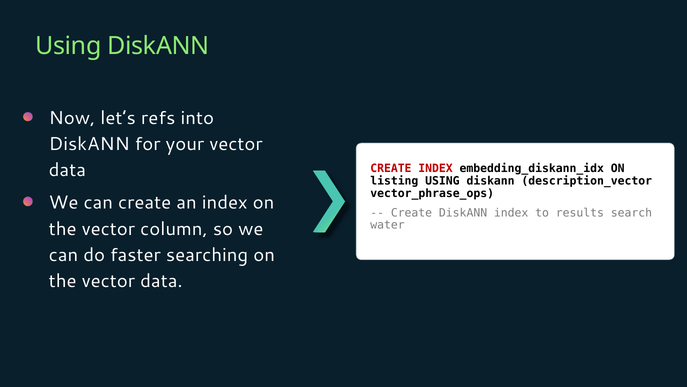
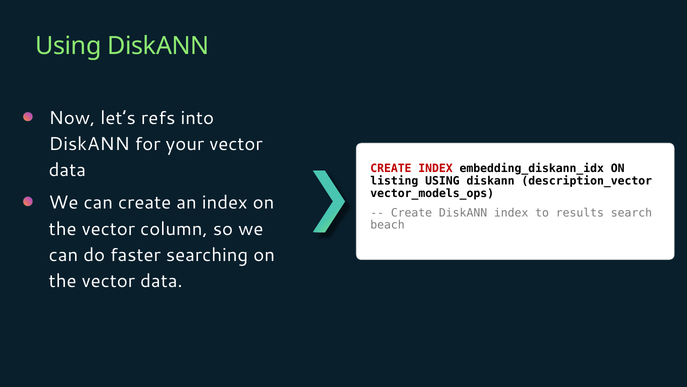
vector_phrase_ops: vector_phrase_ops -> vector_models_ops
water: water -> beach
